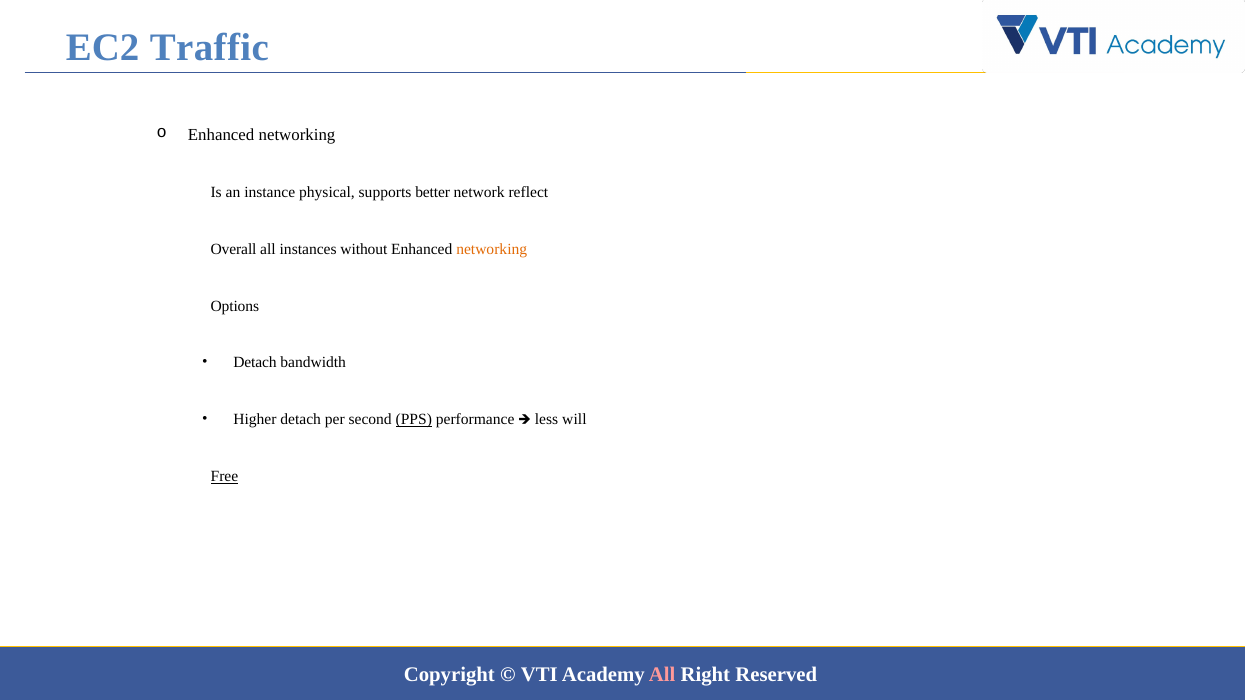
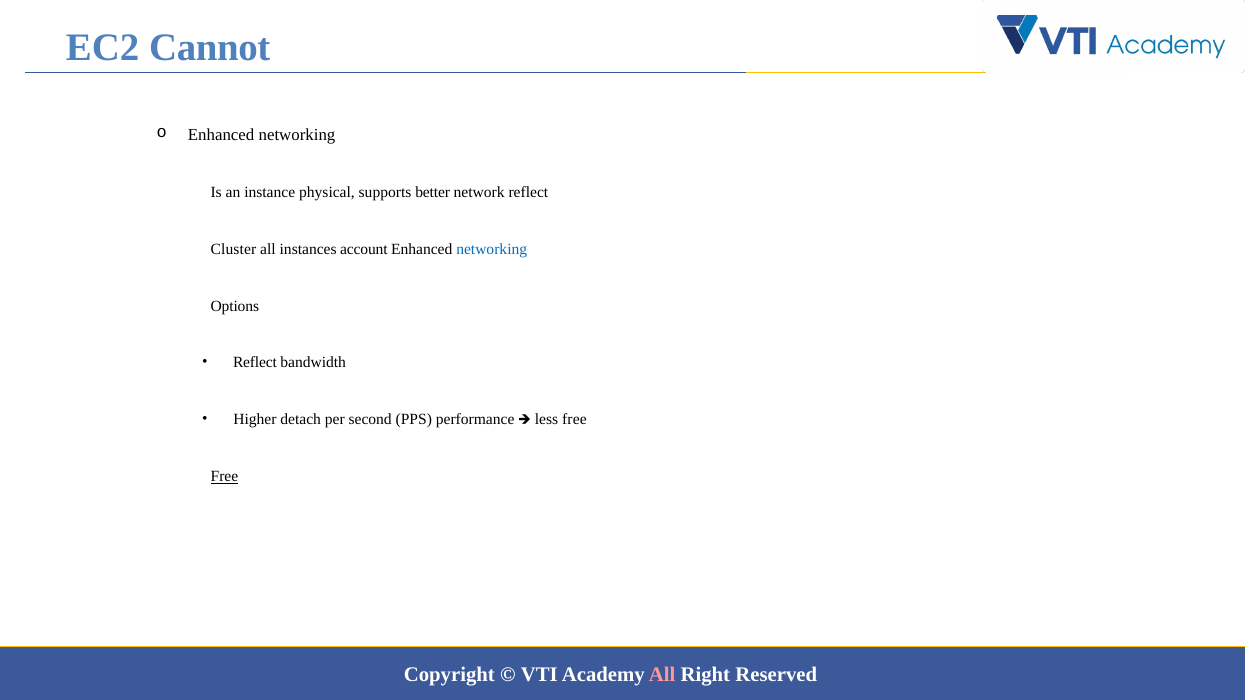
Traffic: Traffic -> Cannot
Overall: Overall -> Cluster
without: without -> account
networking at (492, 249) colour: orange -> blue
Detach at (255, 363): Detach -> Reflect
PPS underline: present -> none
less will: will -> free
